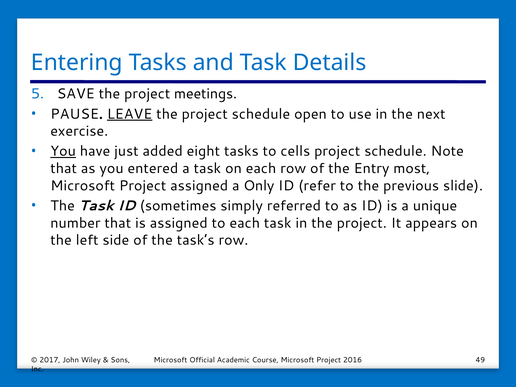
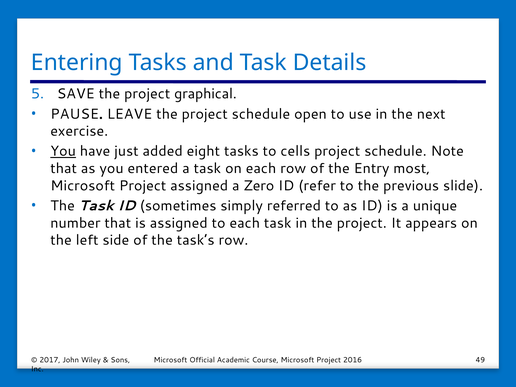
meetings: meetings -> graphical
LEAVE underline: present -> none
Only: Only -> Zero
